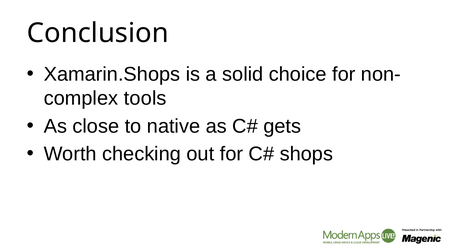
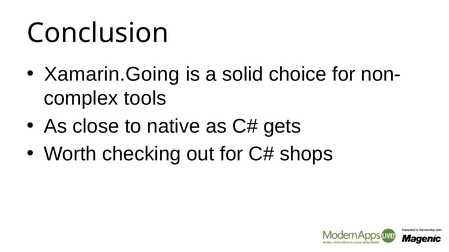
Xamarin.Shops: Xamarin.Shops -> Xamarin.Going
